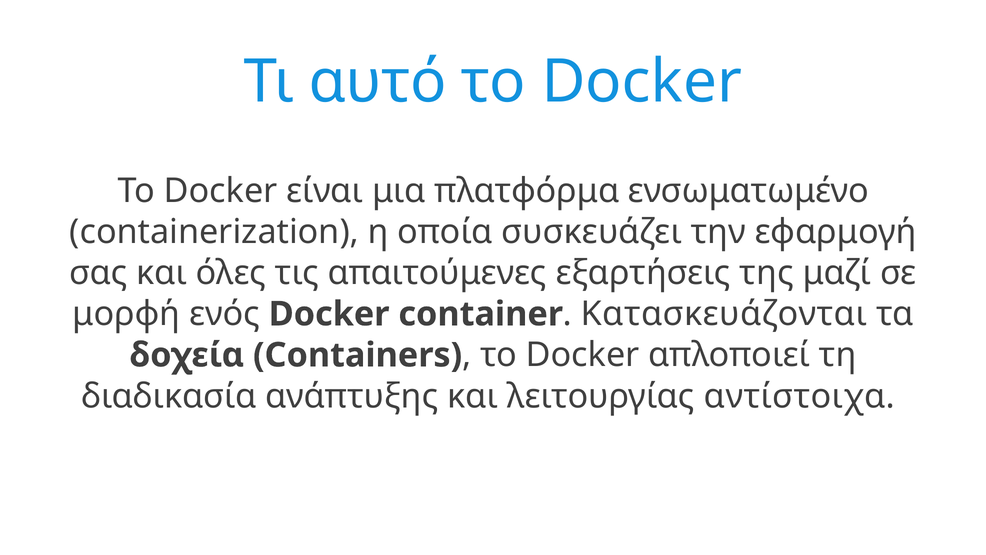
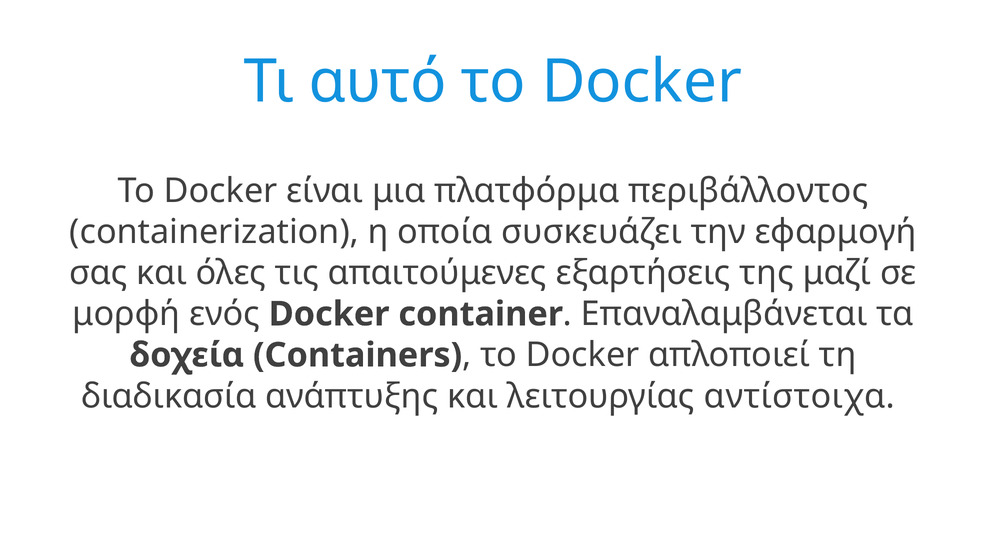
ενσωματωμένο: ενσωματωμένο -> περιβάλλοντος
Κατασκευάζονται: Κατασκευάζονται -> Επαναλαμβάνεται
